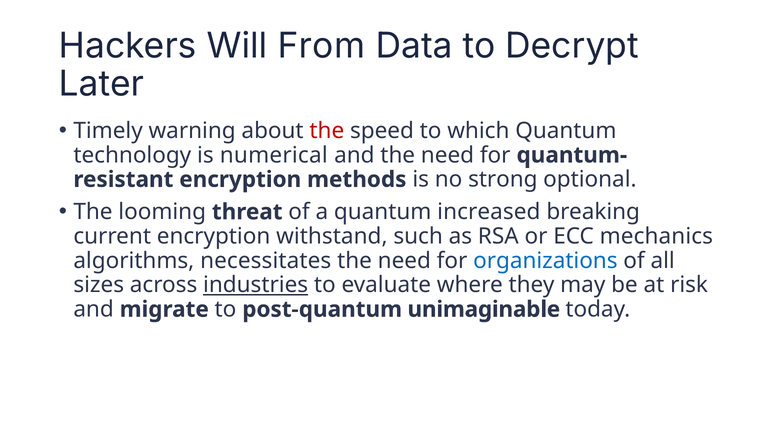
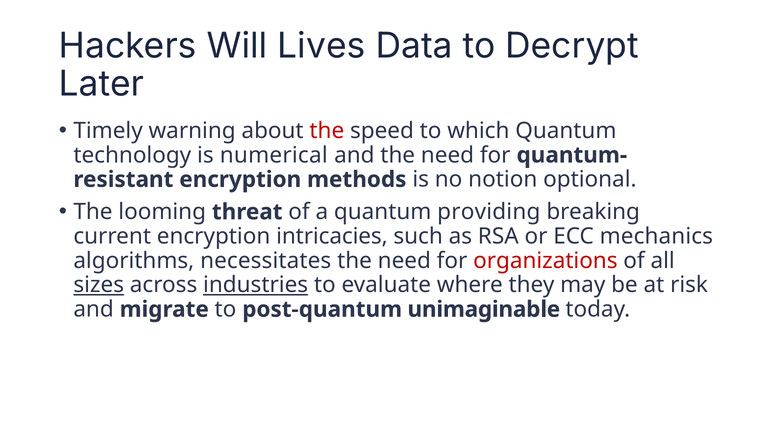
From: From -> Lives
strong: strong -> notion
increased: increased -> providing
withstand: withstand -> intricacies
organizations colour: blue -> red
sizes underline: none -> present
